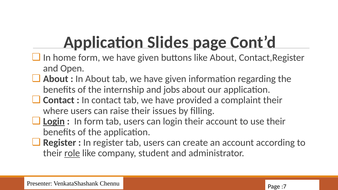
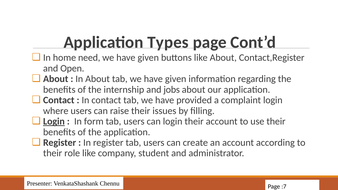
Slides: Slides -> Types
home form: form -> need
complaint their: their -> login
role underline: present -> none
